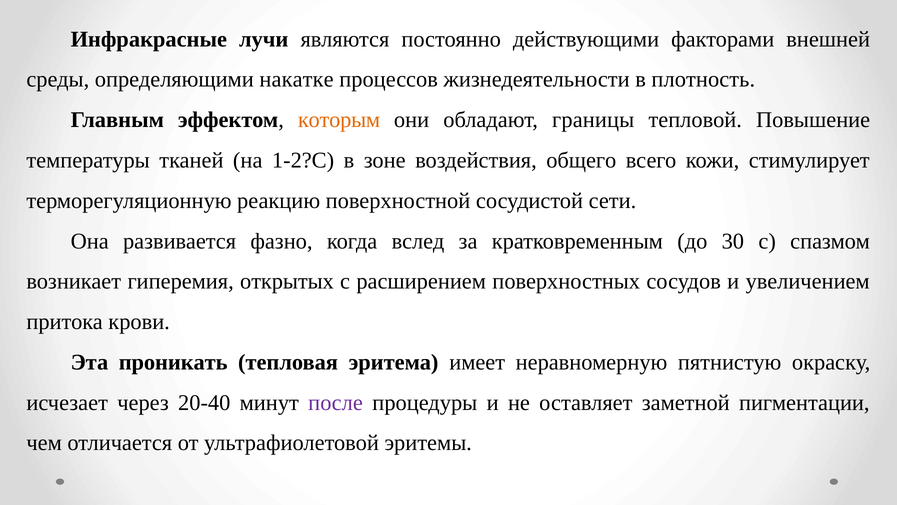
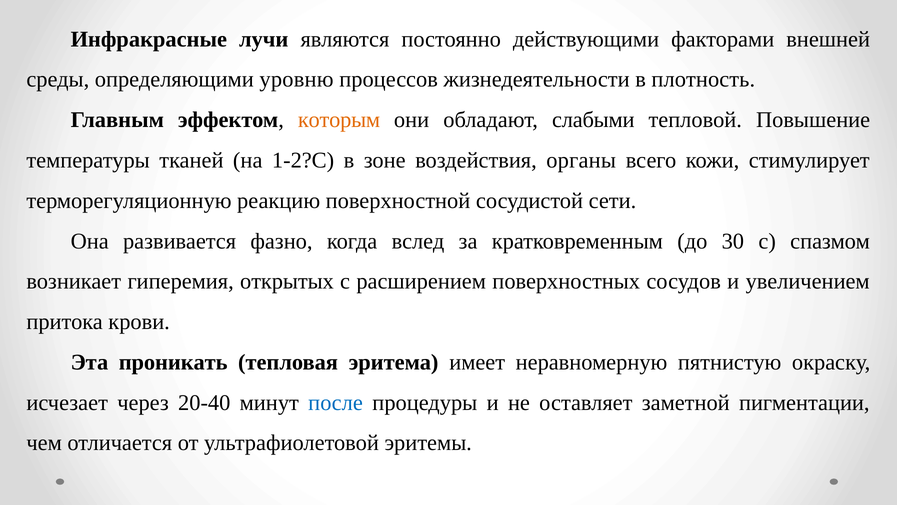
накатке: накатке -> уровню
границы: границы -> слабыми
общего: общего -> органы
после colour: purple -> blue
